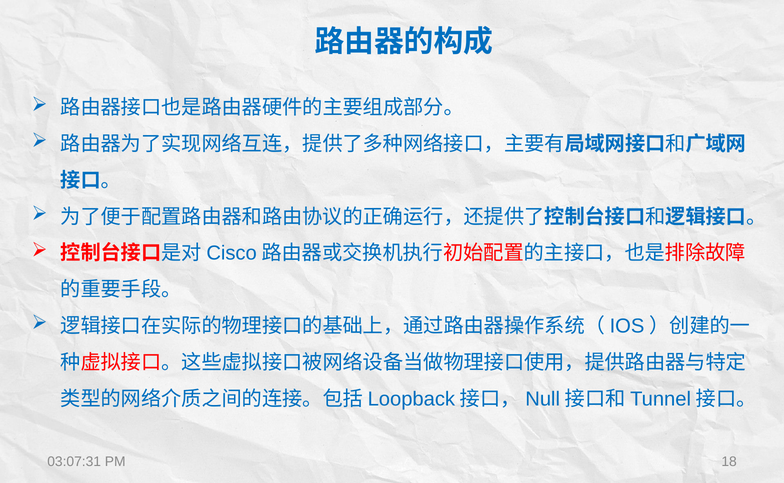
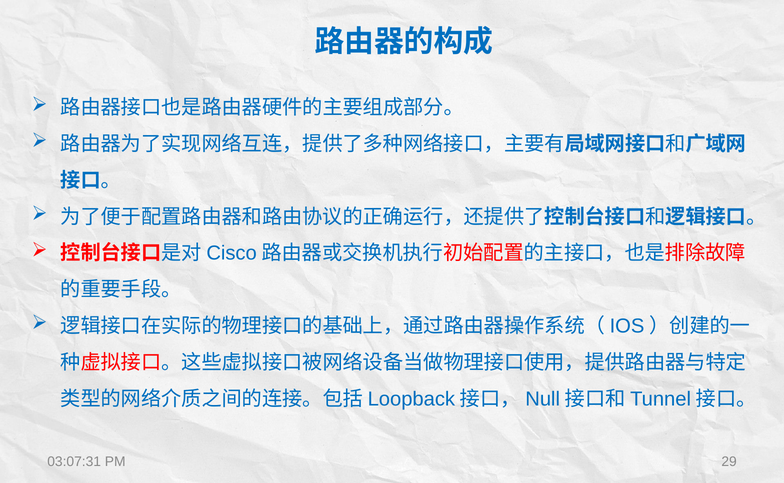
18: 18 -> 29
